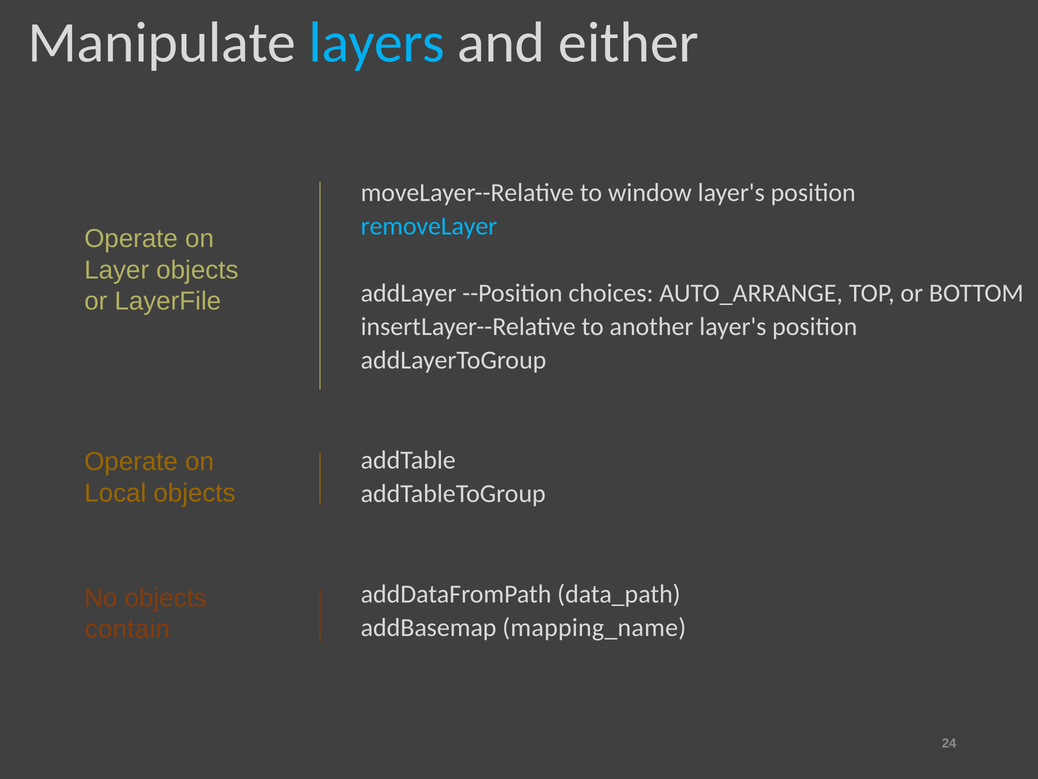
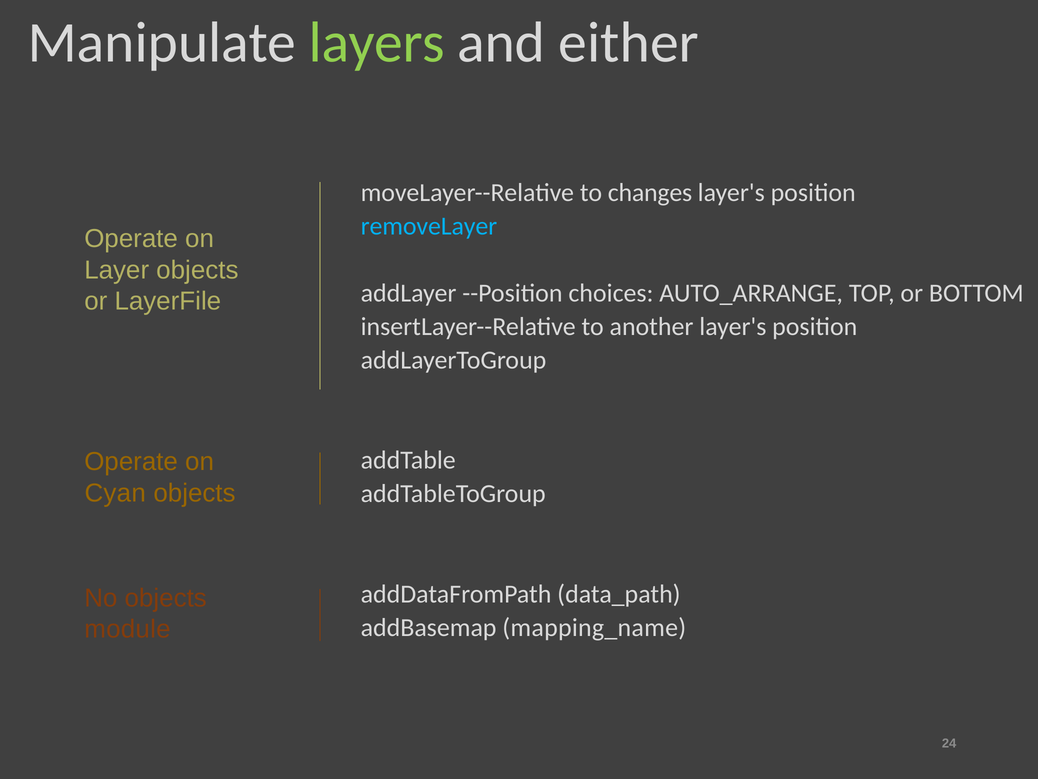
layers colour: light blue -> light green
window: window -> changes
Local: Local -> Cyan
contain: contain -> module
